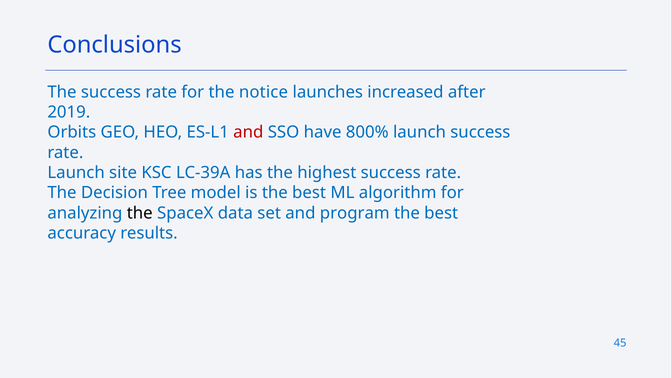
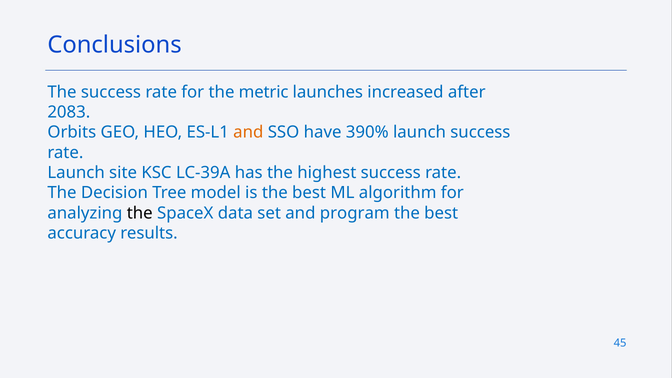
notice: notice -> metric
2019: 2019 -> 2083
and at (248, 132) colour: red -> orange
800%: 800% -> 390%
